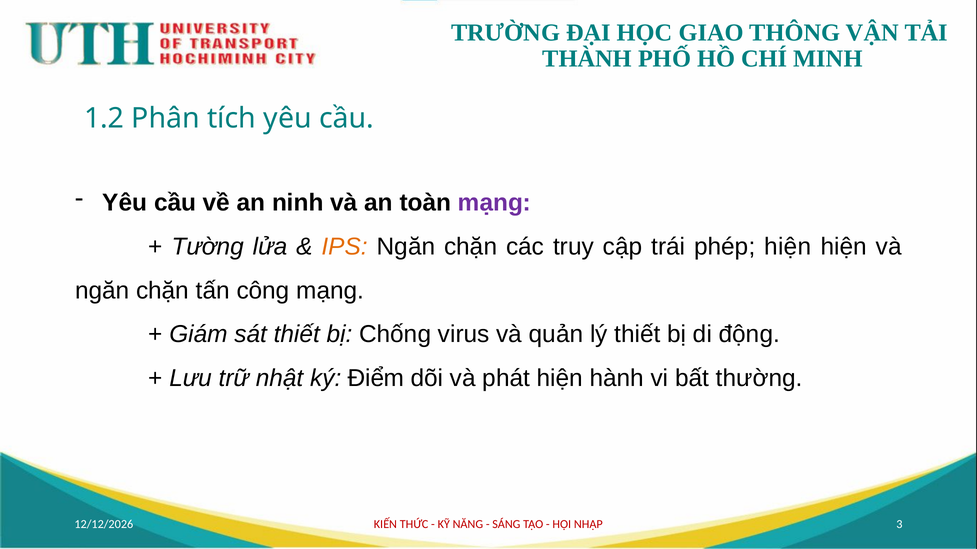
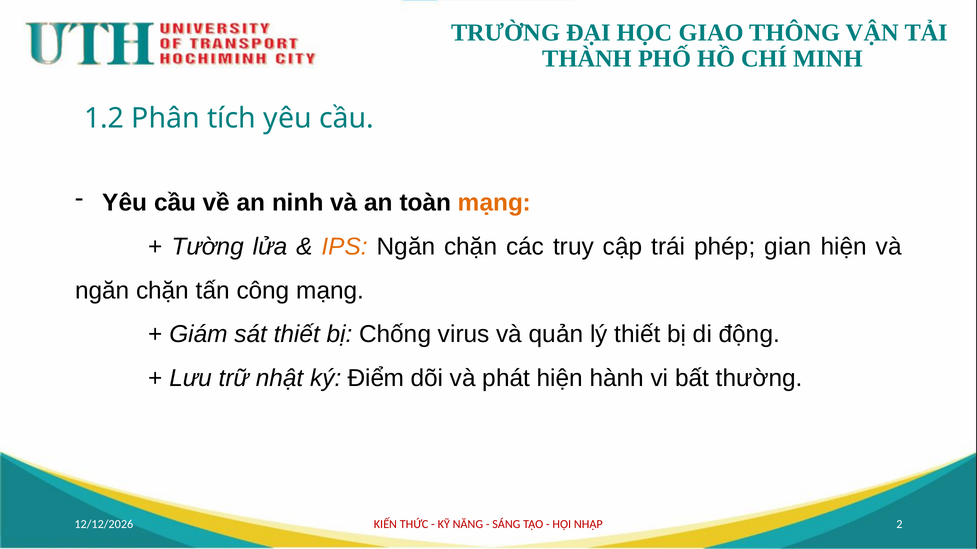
mạng at (494, 203) colour: purple -> orange
phép hiện: hiện -> gian
3: 3 -> 2
